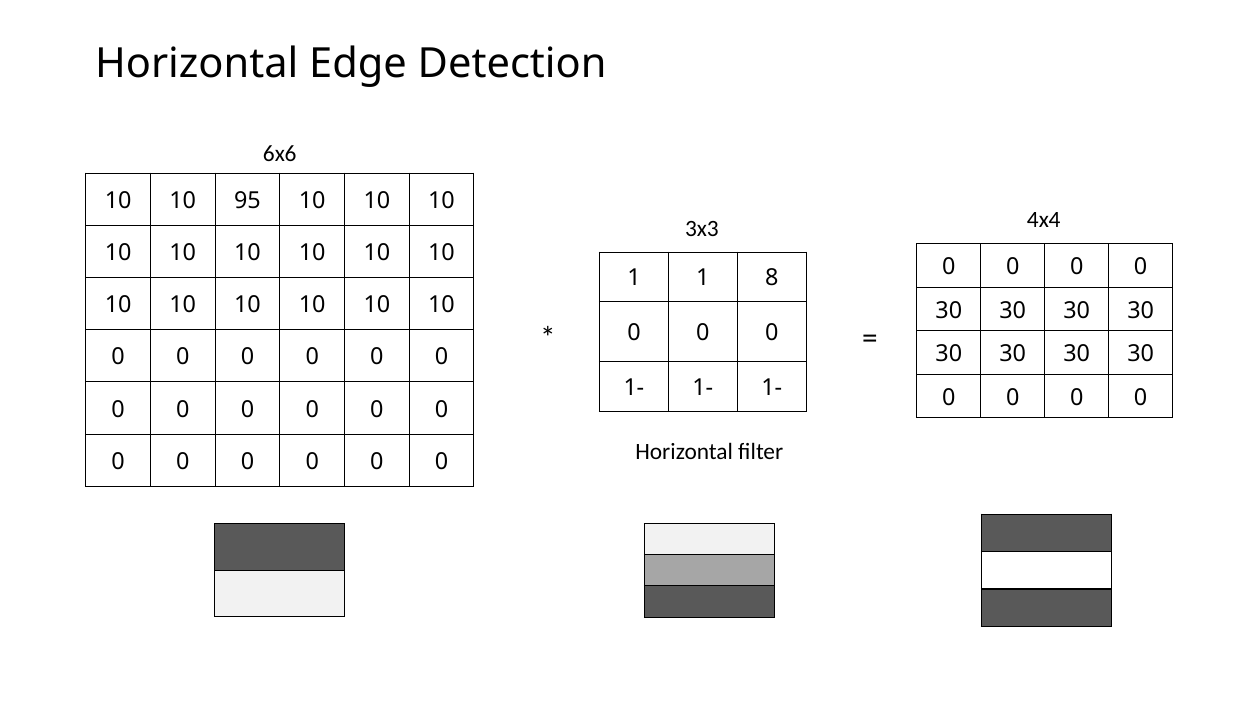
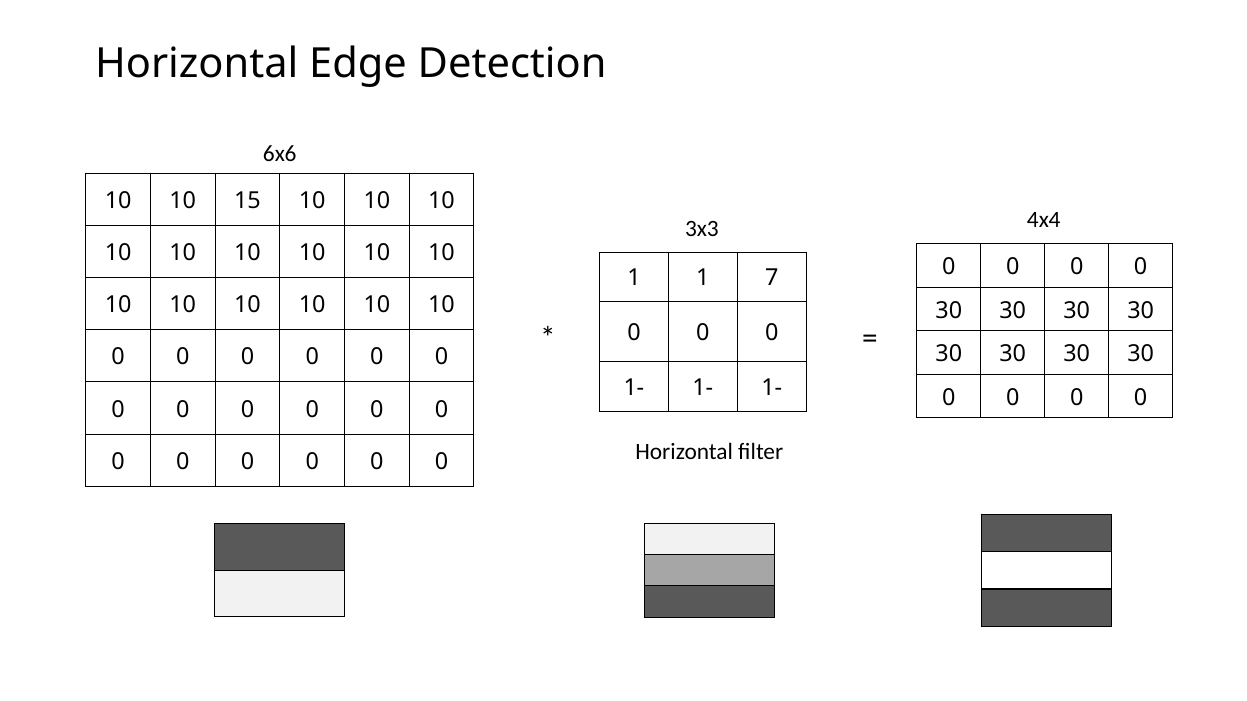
95: 95 -> 15
8: 8 -> 7
